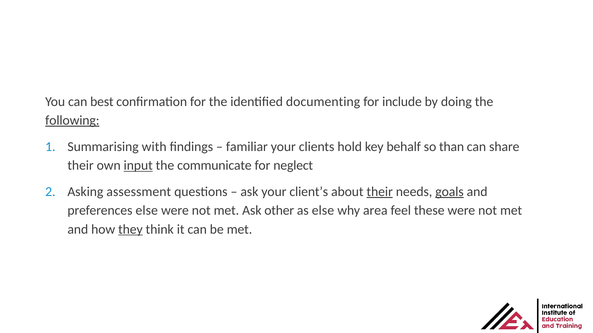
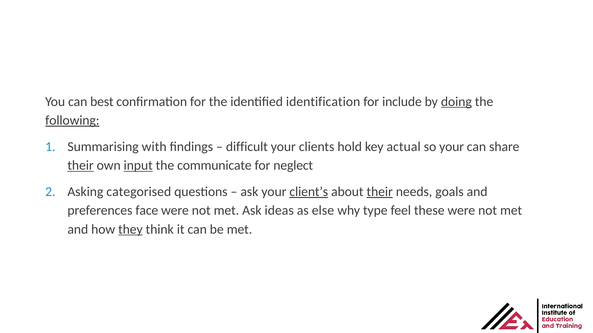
documenting: documenting -> identification
doing underline: none -> present
familiar: familiar -> difficult
behalf: behalf -> actual
so than: than -> your
their at (81, 166) underline: none -> present
assessment: assessment -> categorised
client’s underline: none -> present
goals underline: present -> none
preferences else: else -> face
other: other -> ideas
area: area -> type
